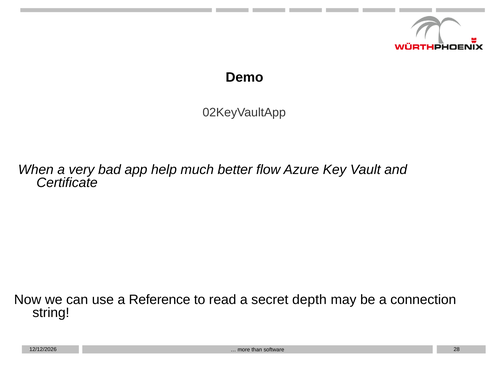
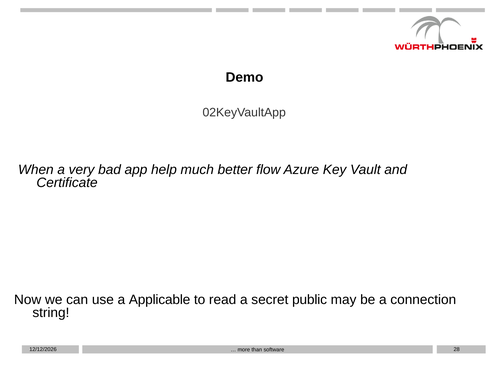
Reference: Reference -> Applicable
depth: depth -> public
